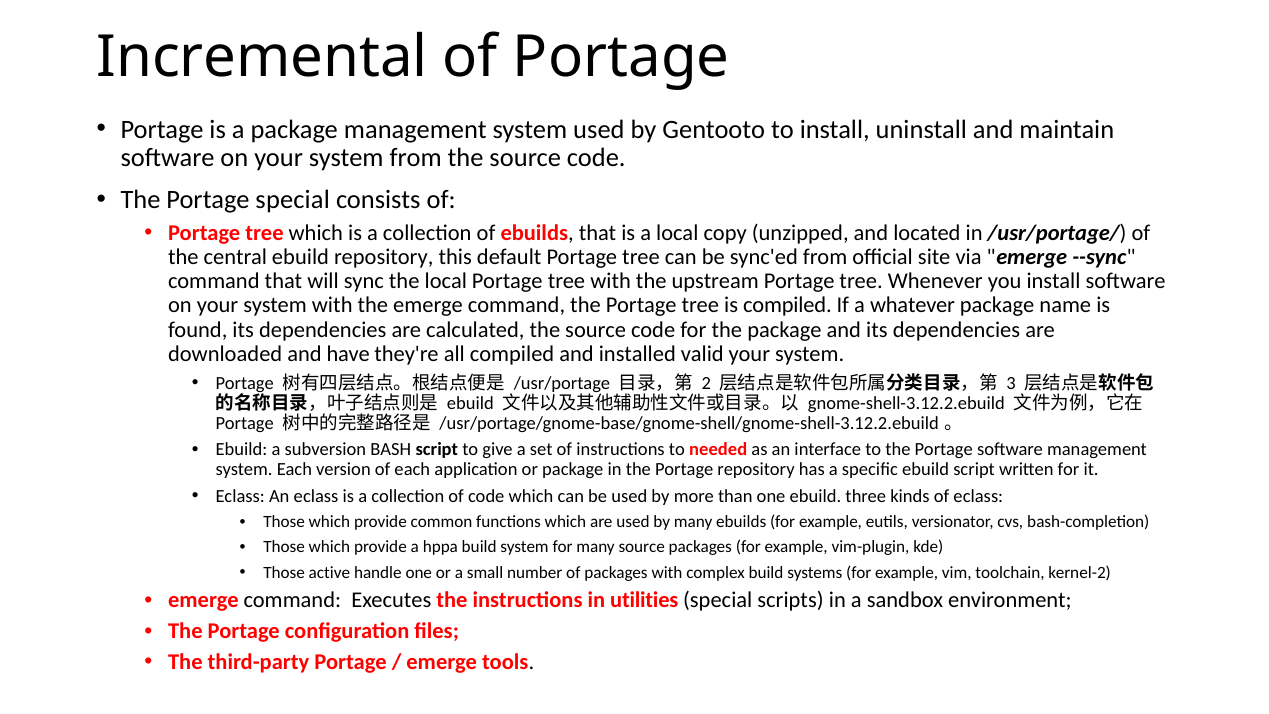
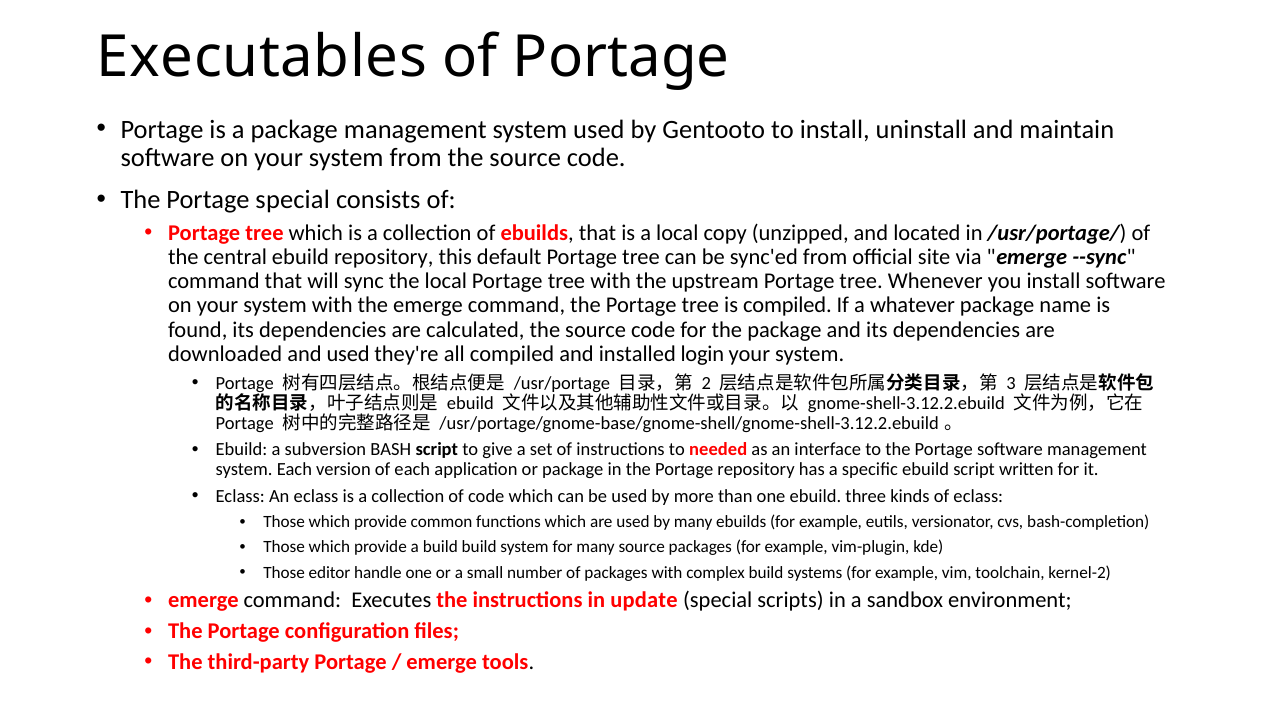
Incremental: Incremental -> Executables
and have: have -> used
valid: valid -> login
a hppa: hppa -> build
active: active -> editor
utilities: utilities -> update
